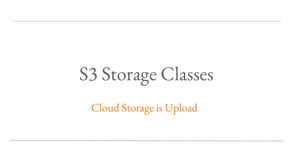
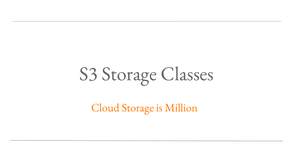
Upload: Upload -> Million
